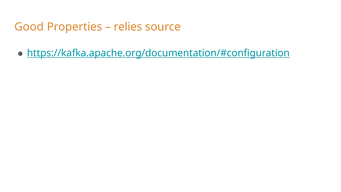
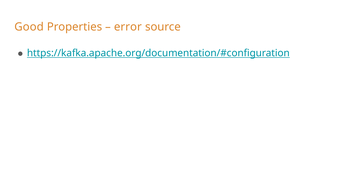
relies: relies -> error
